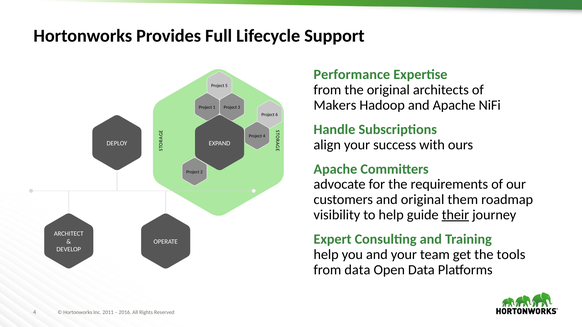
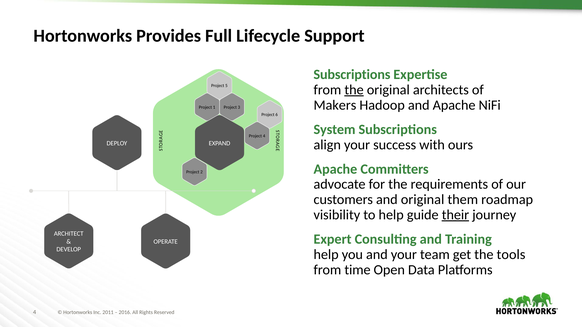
Performance at (352, 75): Performance -> Subscriptions
the at (354, 90) underline: none -> present
Handle: Handle -> System
from data: data -> time
